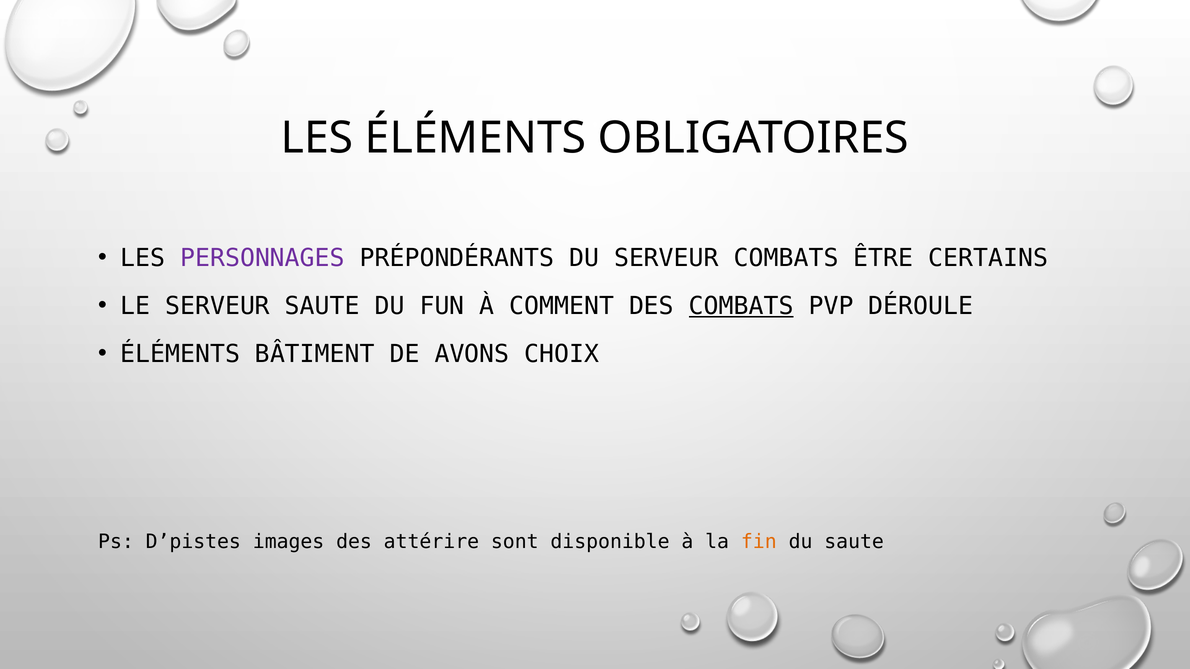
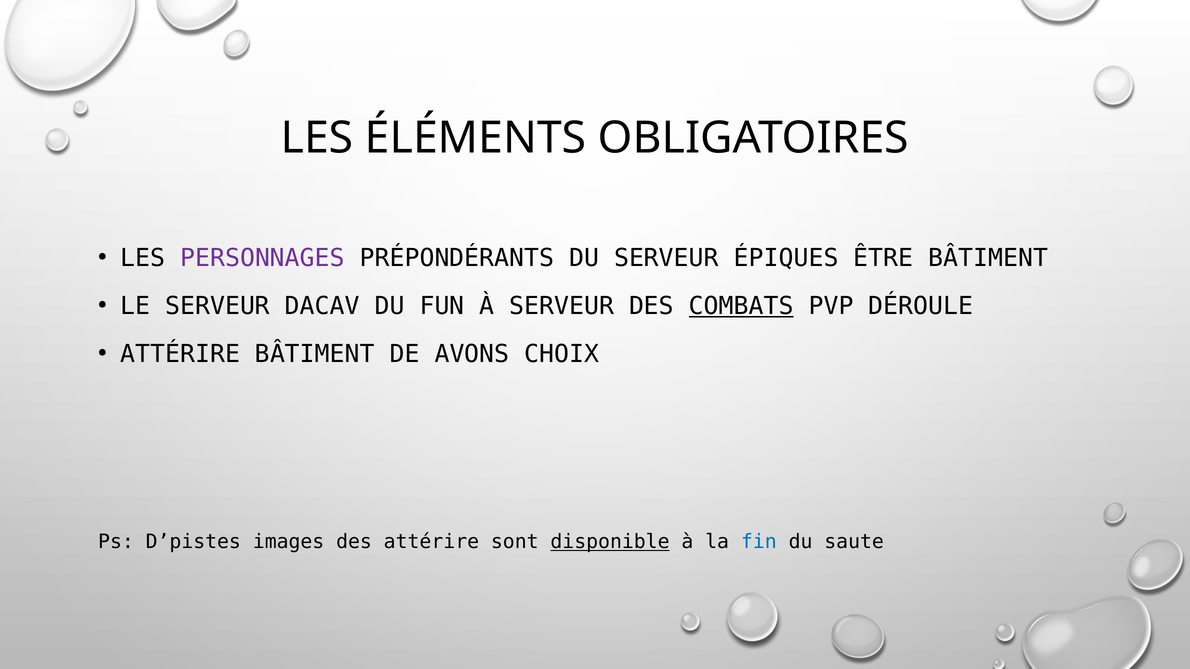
SERVEUR COMBATS: COMBATS -> ÉPIQUES
ÊTRE CERTAINS: CERTAINS -> BÂTIMENT
SERVEUR SAUTE: SAUTE -> DACAV
À COMMENT: COMMENT -> SERVEUR
ÉLÉMENTS at (180, 354): ÉLÉMENTS -> ATTÉRIRE
disponible underline: none -> present
fin colour: orange -> blue
